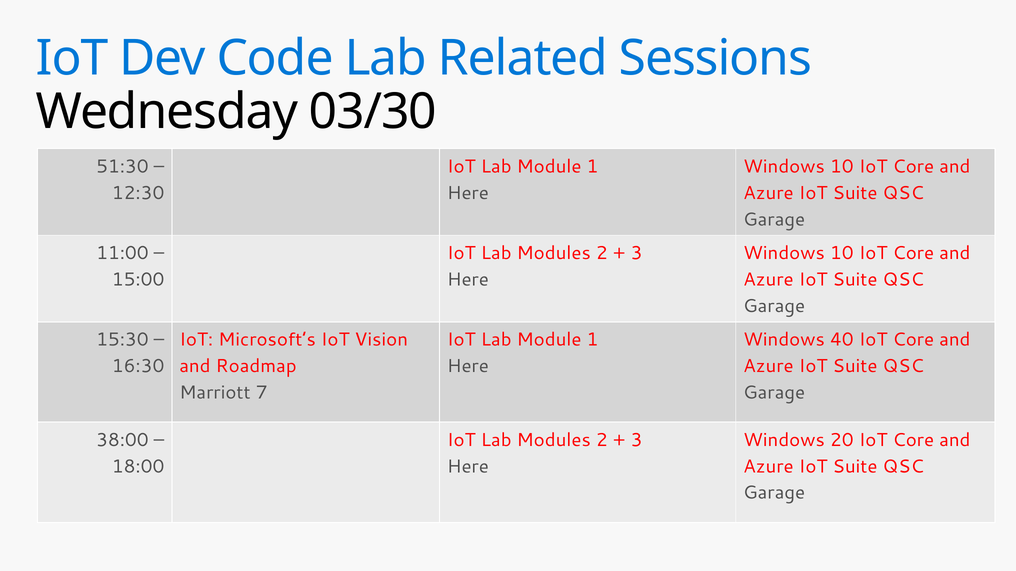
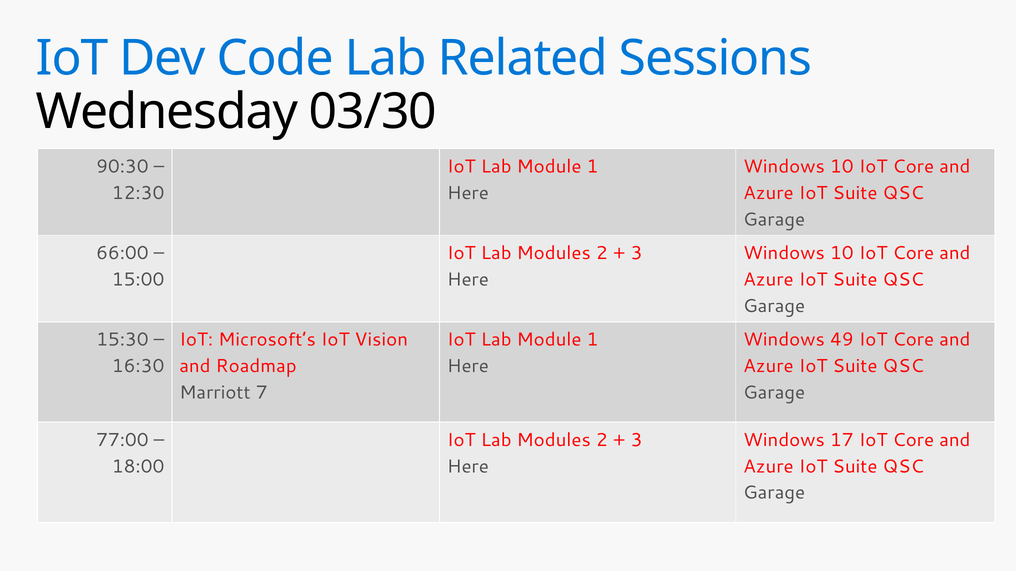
51:30: 51:30 -> 90:30
11:00: 11:00 -> 66:00
40: 40 -> 49
38:00: 38:00 -> 77:00
20: 20 -> 17
